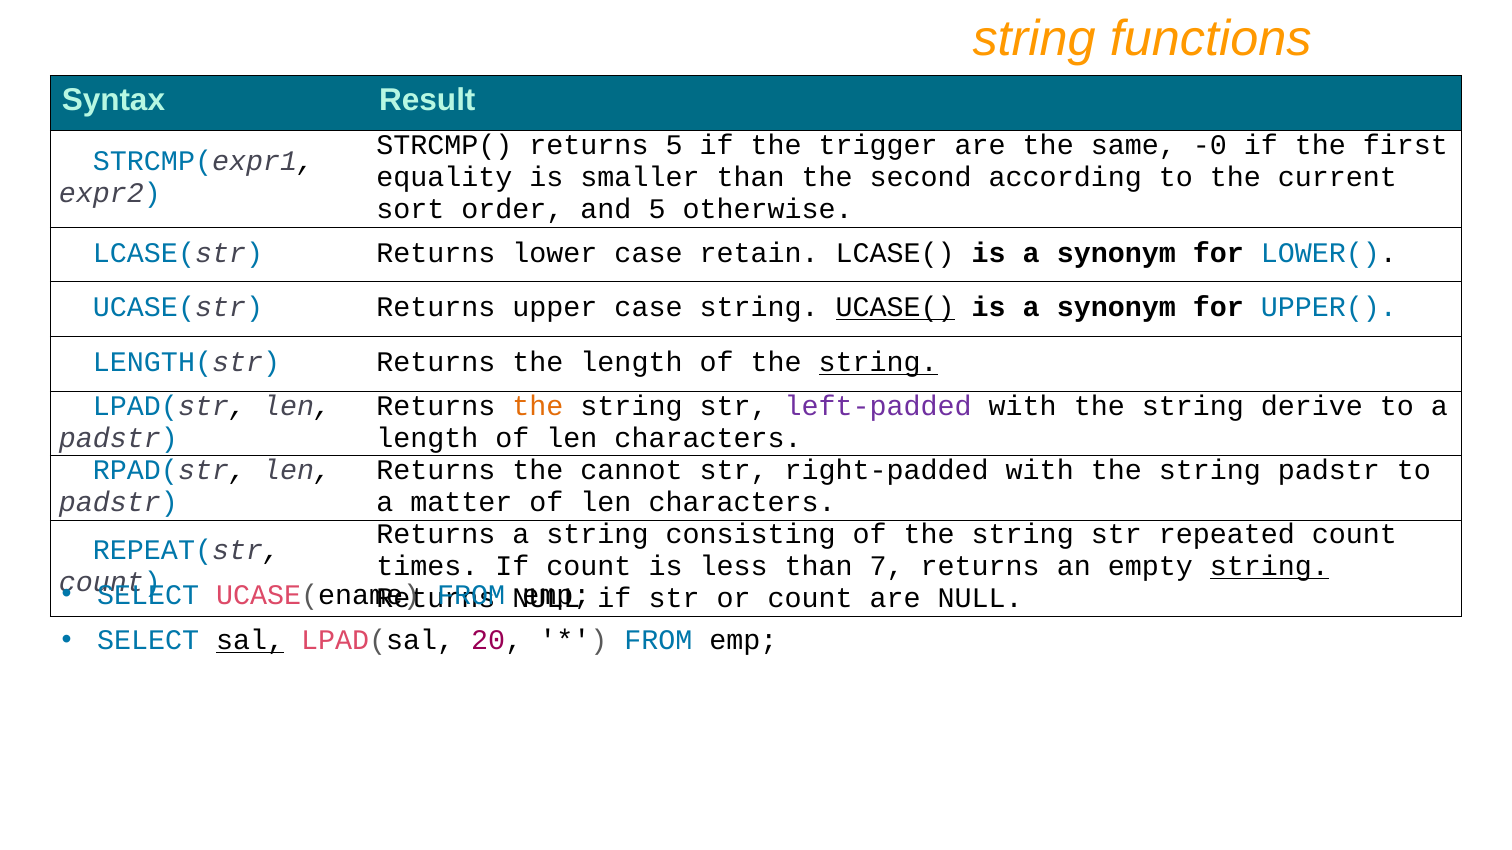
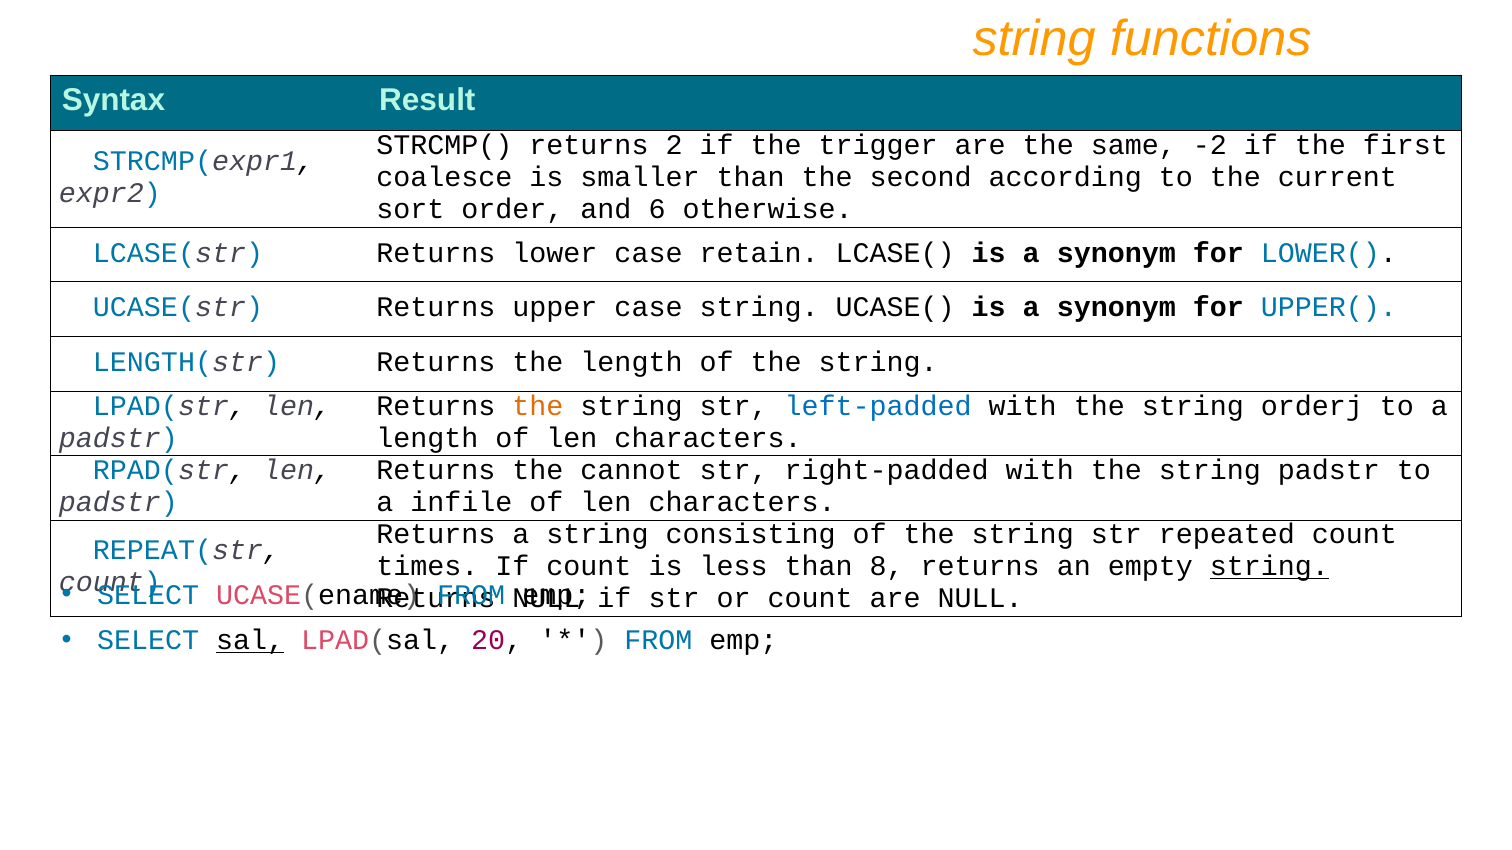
returns 5: 5 -> 2
-0: -0 -> -2
equality: equality -> coalesce
and 5: 5 -> 6
UCASE( underline: present -> none
string at (878, 362) underline: present -> none
left-padded colour: purple -> blue
derive: derive -> orderj
matter: matter -> infile
7: 7 -> 8
